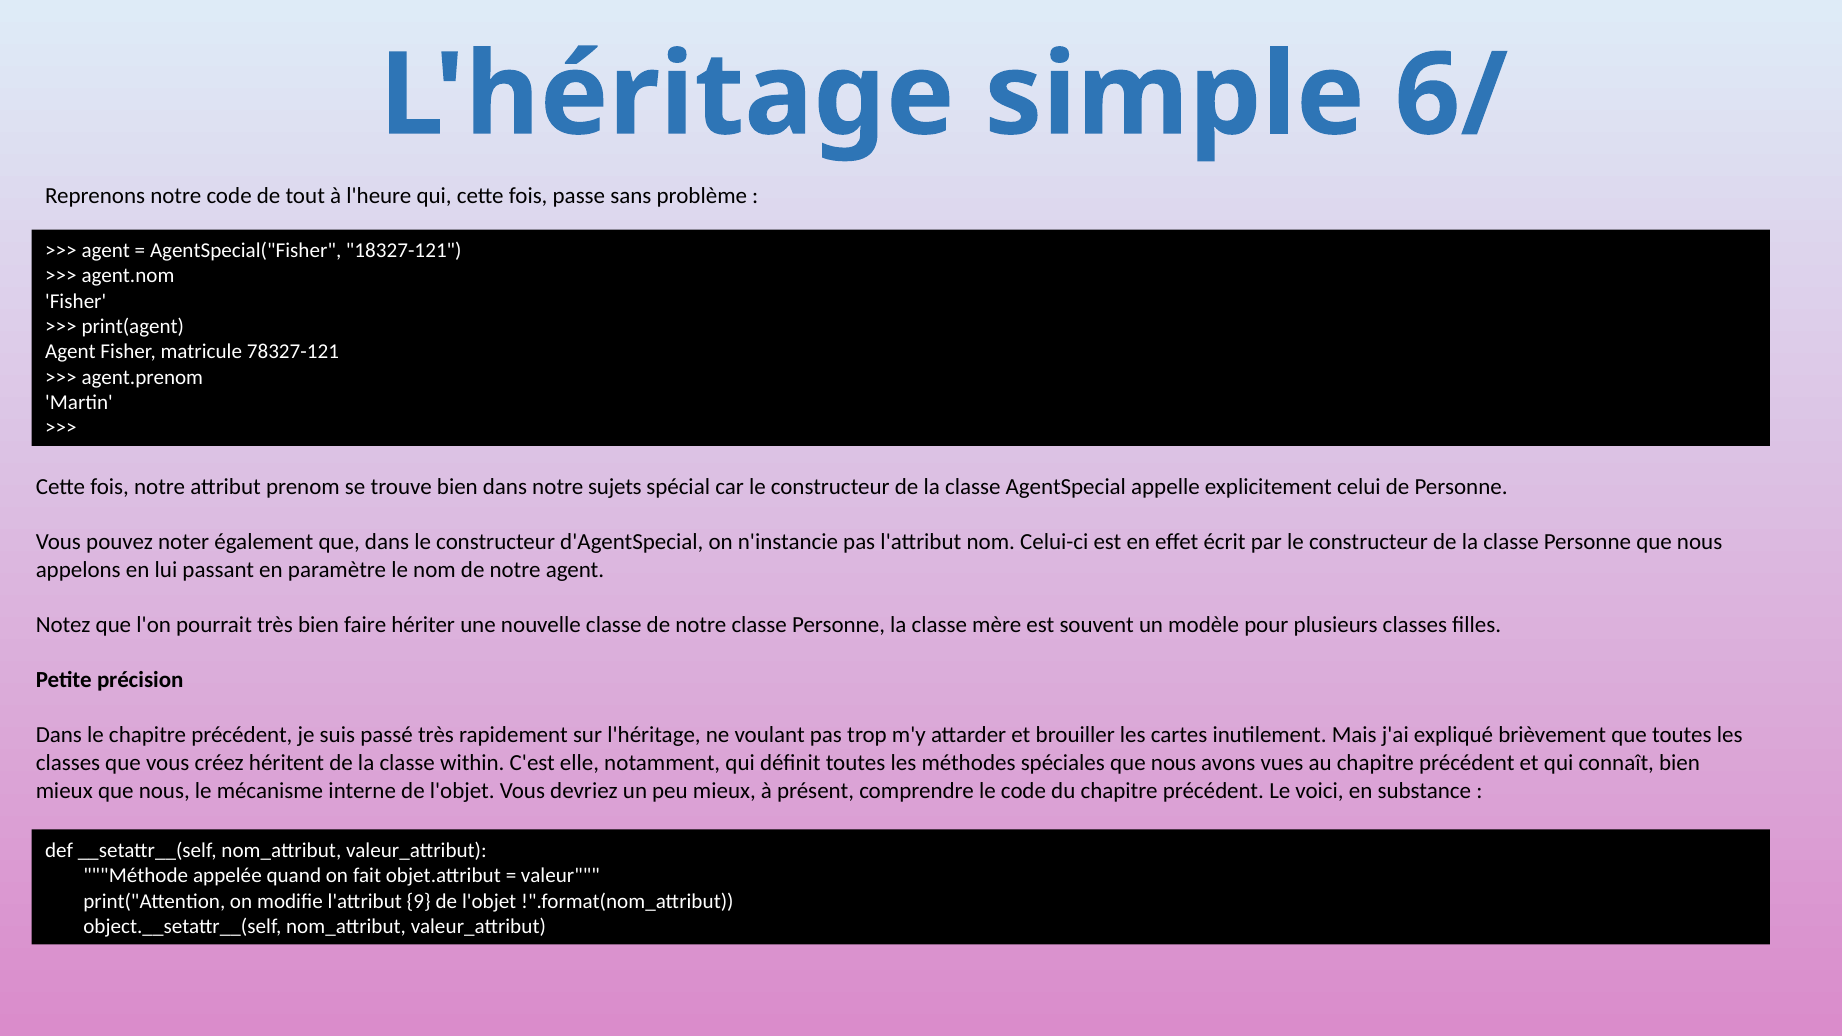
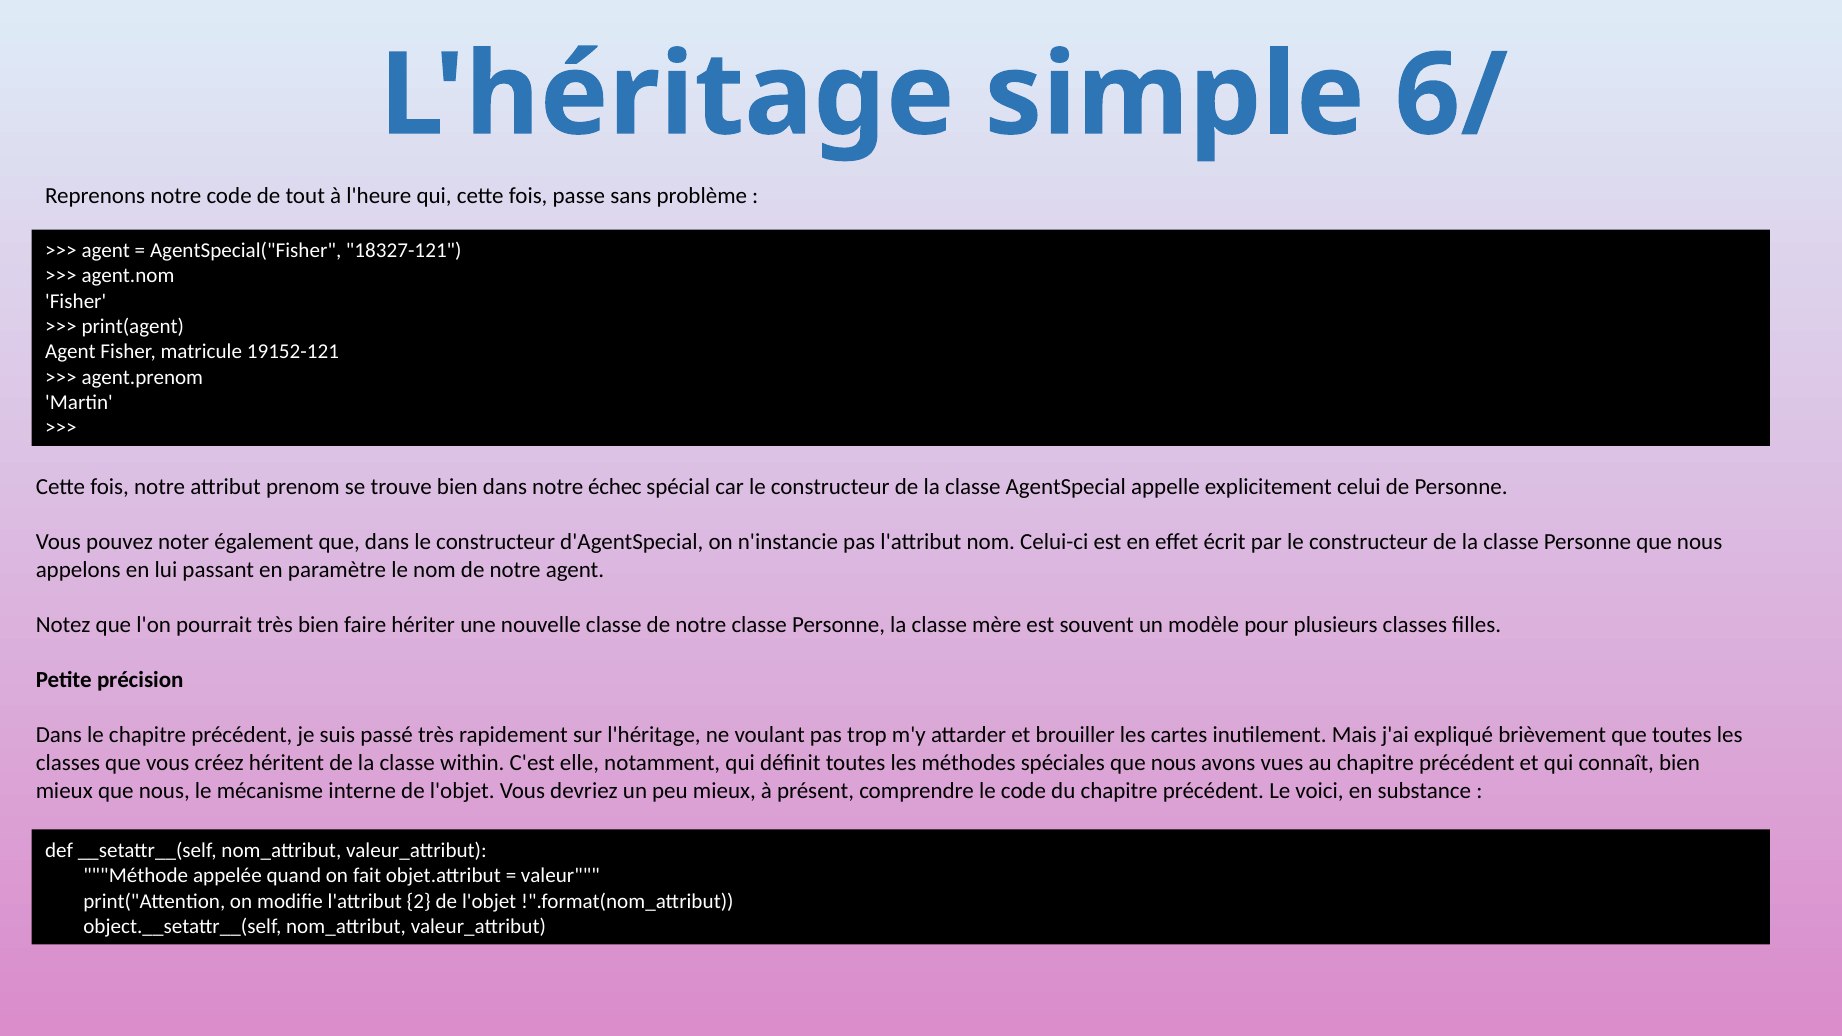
78327-121: 78327-121 -> 19152-121
sujets: sujets -> échec
9: 9 -> 2
